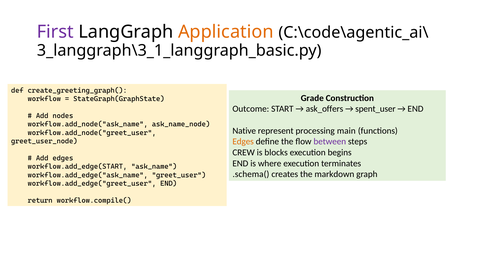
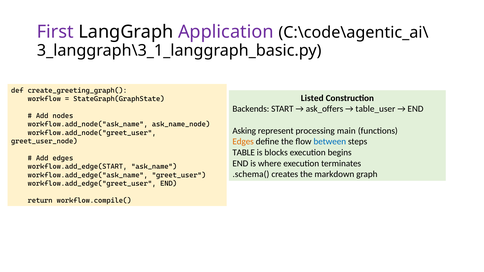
Application colour: orange -> purple
Grade: Grade -> Listed
Outcome: Outcome -> Backends
spent_user: spent_user -> table_user
Native: Native -> Asking
between colour: purple -> blue
CREW: CREW -> TABLE
